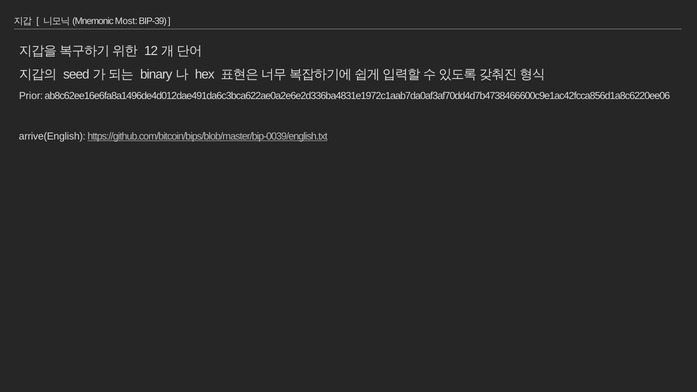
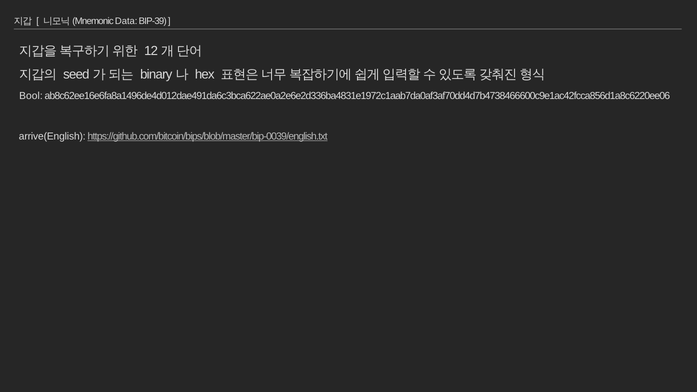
Most: Most -> Data
Prior: Prior -> Bool
